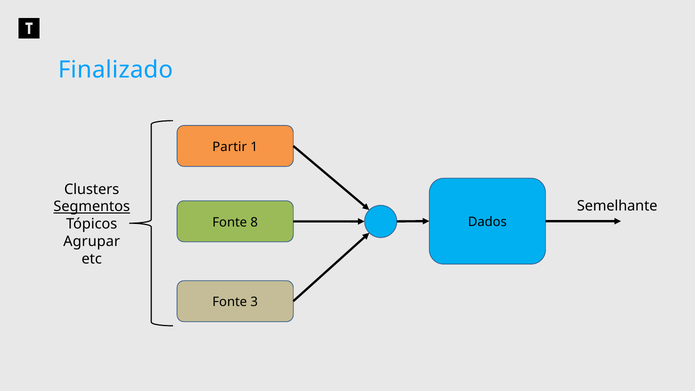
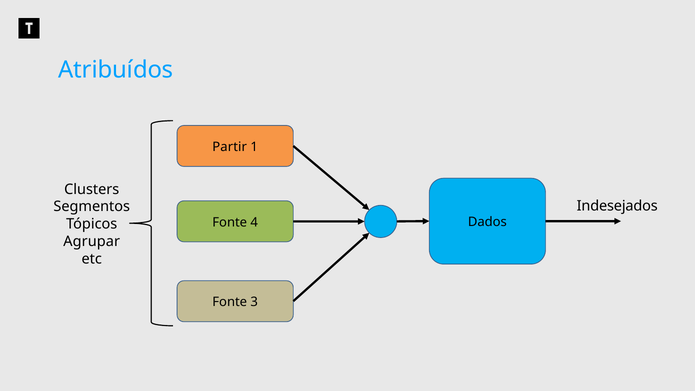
Finalizado: Finalizado -> Atribuídos
Semelhante: Semelhante -> Indesejados
Segmentos underline: present -> none
8: 8 -> 4
